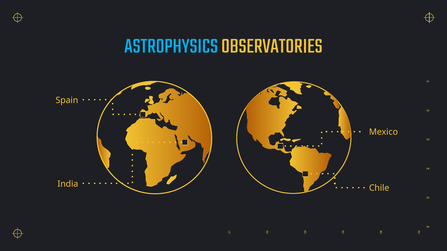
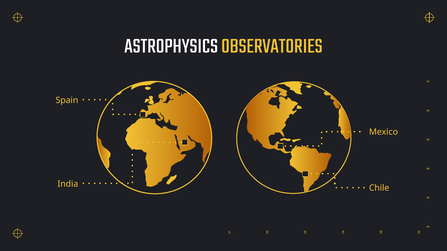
ASTROPHYSICS colour: light blue -> white
